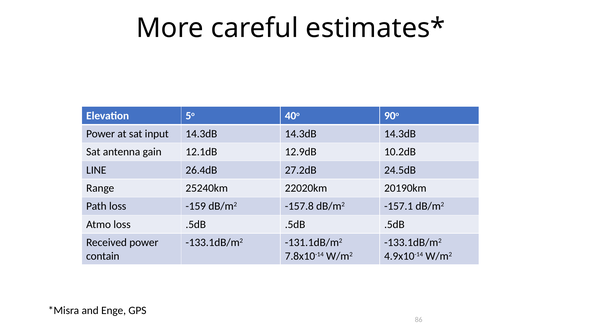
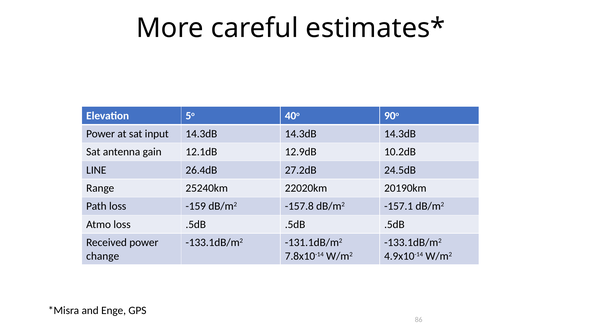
contain: contain -> change
